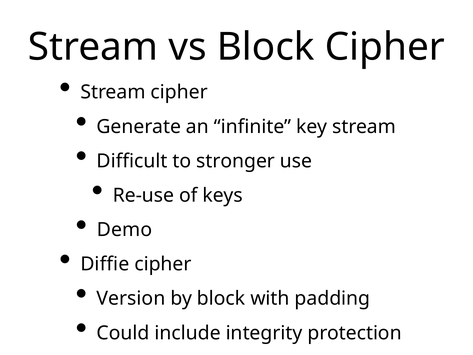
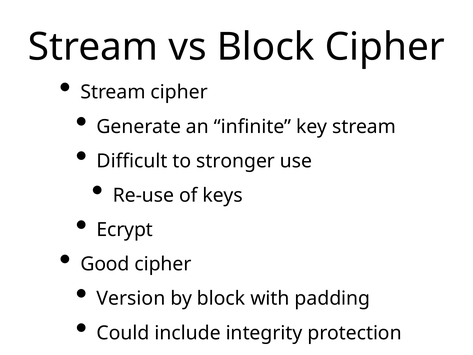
Demo: Demo -> Ecrypt
Diffie: Diffie -> Good
